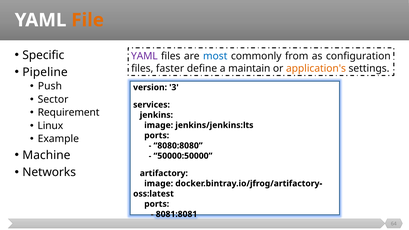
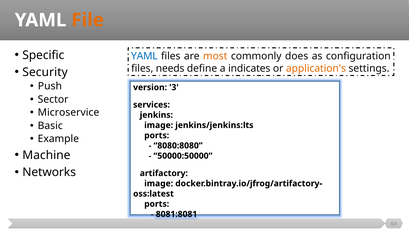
YAML at (144, 56) colour: purple -> blue
most colour: blue -> orange
from: from -> does
faster: faster -> needs
maintain: maintain -> indicates
Pipeline: Pipeline -> Security
Requirement: Requirement -> Microservice
Linux: Linux -> Basic
